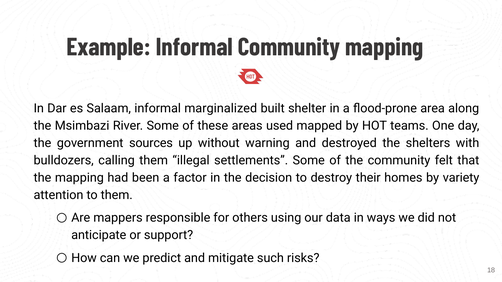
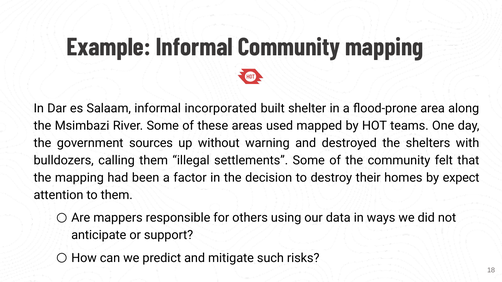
marginalized: marginalized -> incorporated
variety: variety -> expect
